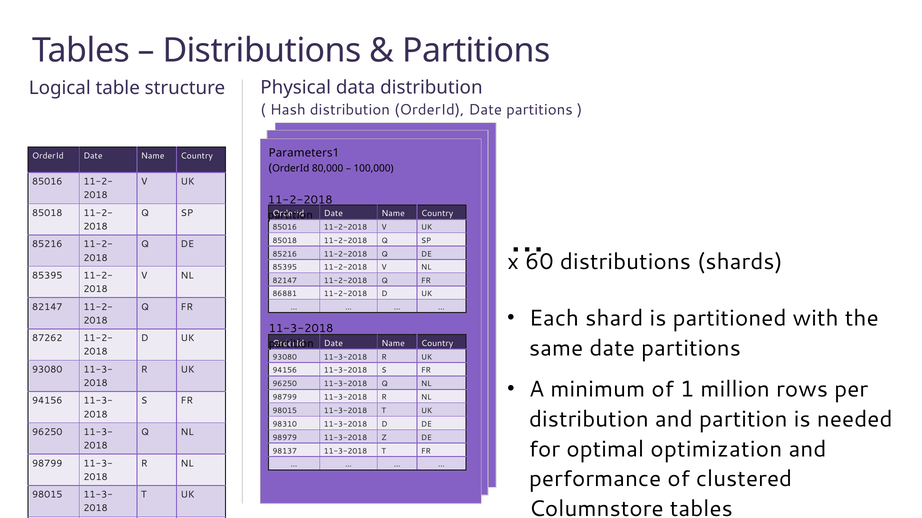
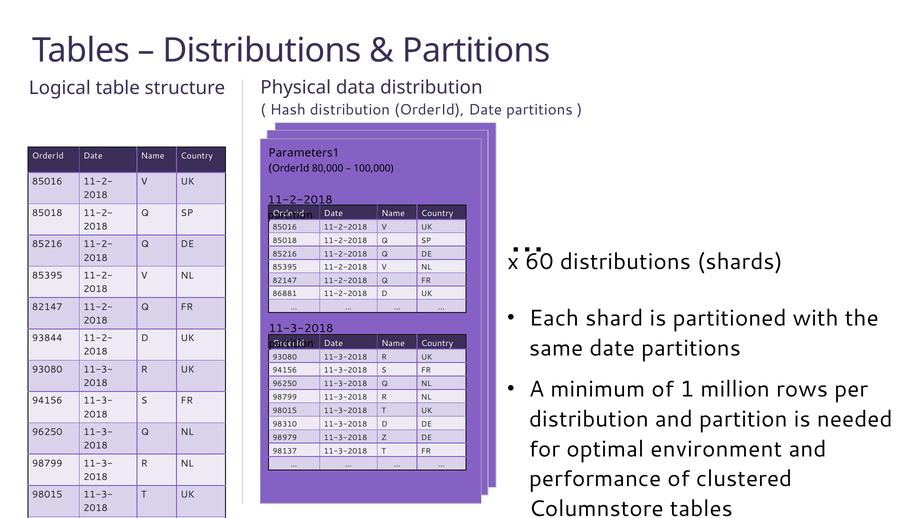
87262: 87262 -> 93844
optimization: optimization -> environment
